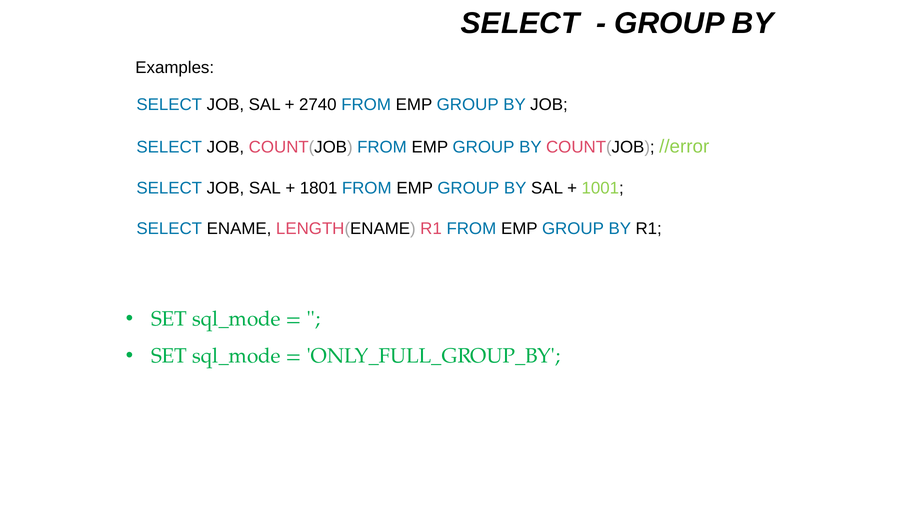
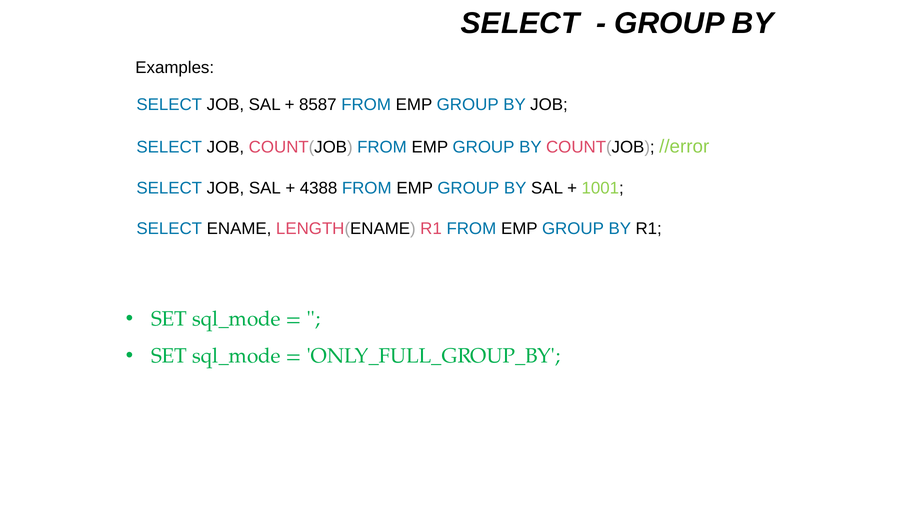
2740: 2740 -> 8587
1801: 1801 -> 4388
